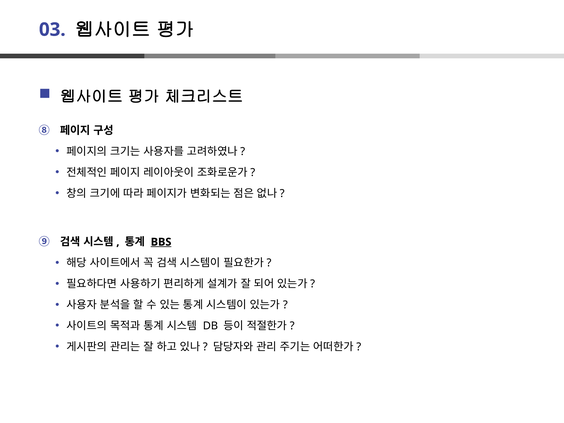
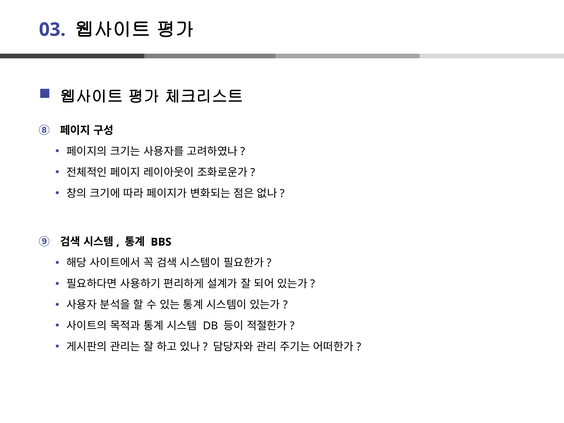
BBS underline: present -> none
